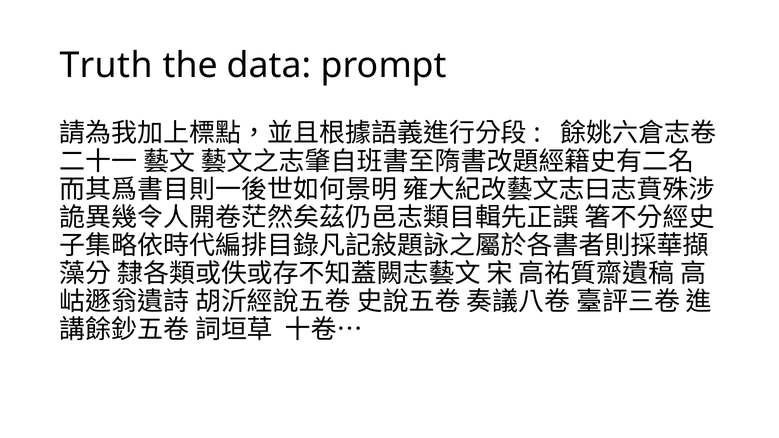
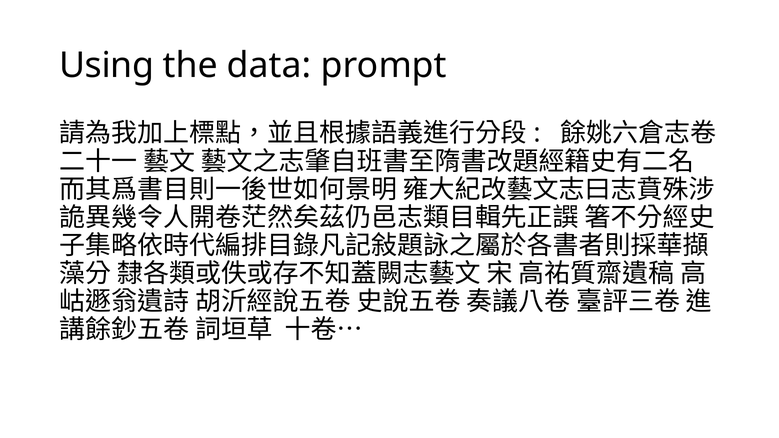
Truth: Truth -> Using
